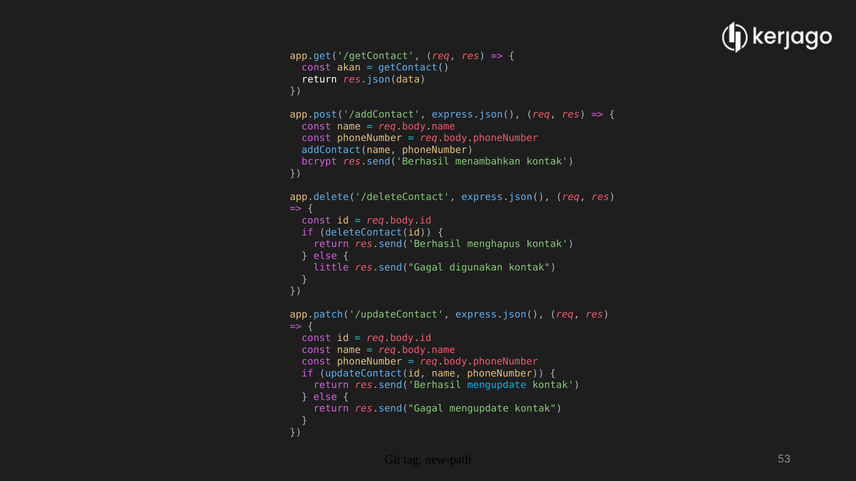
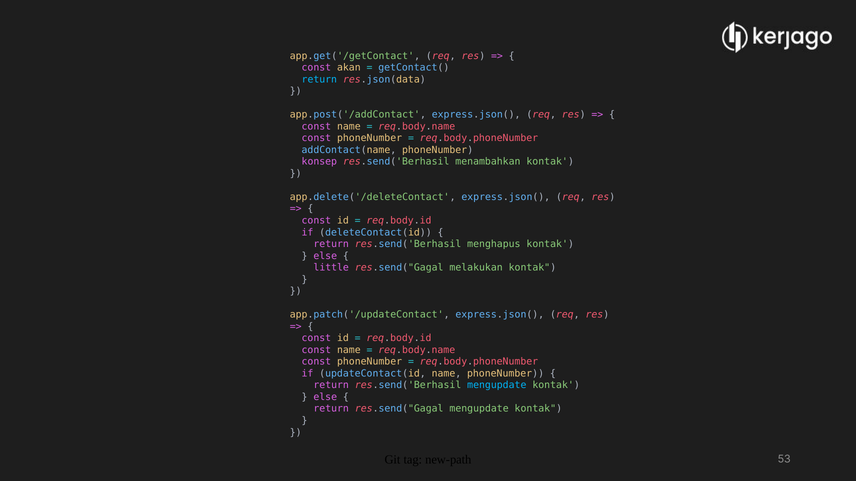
return at (319, 79) colour: white -> light blue
bcrypt: bcrypt -> konsep
digunakan: digunakan -> melakukan
